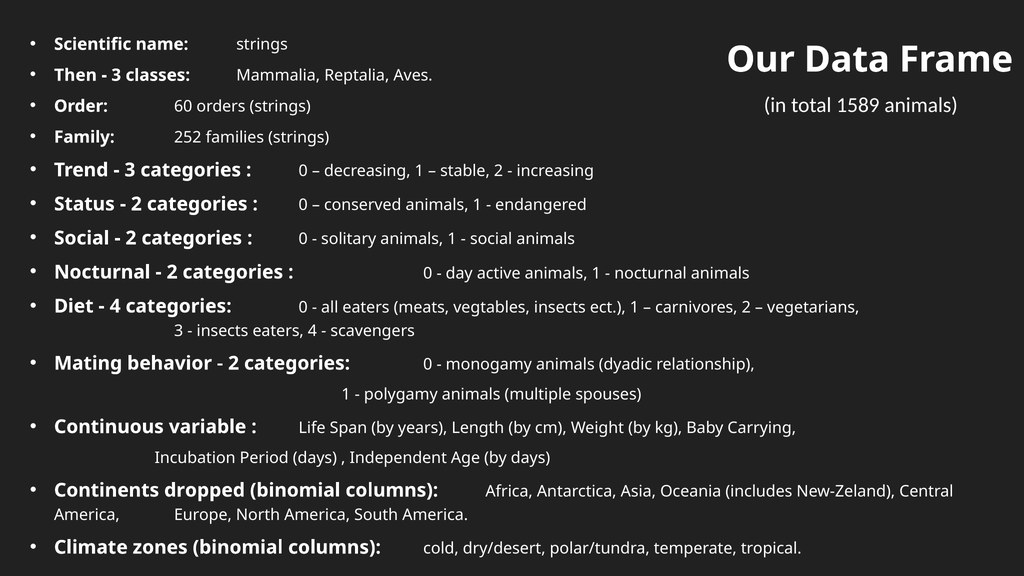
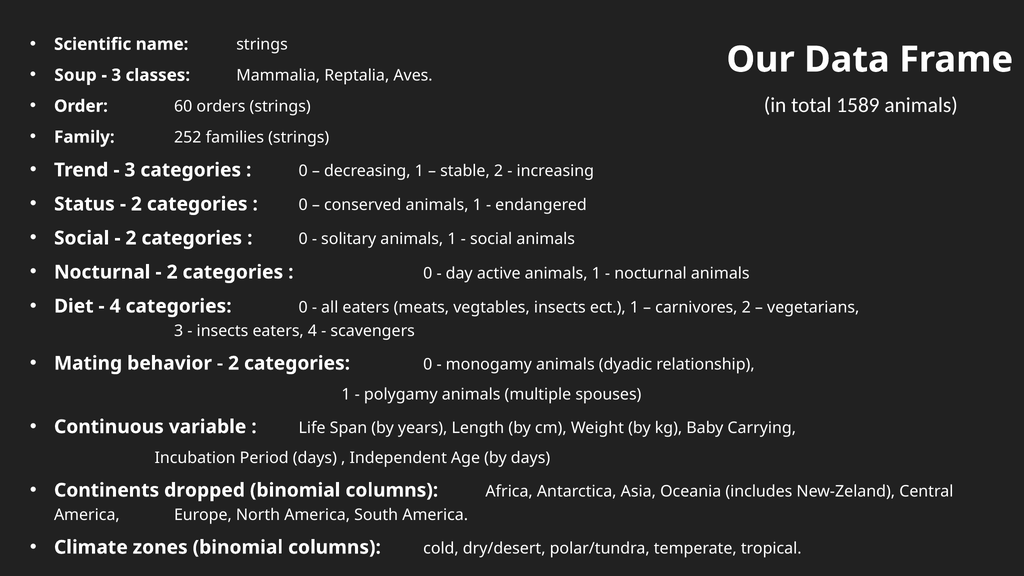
Then: Then -> Soup
